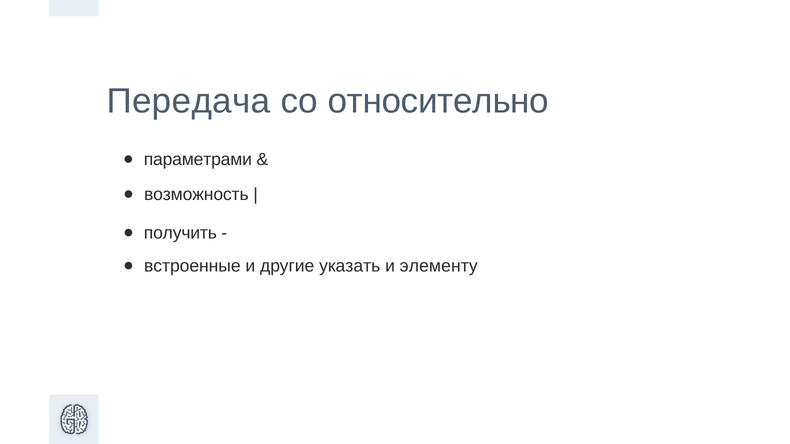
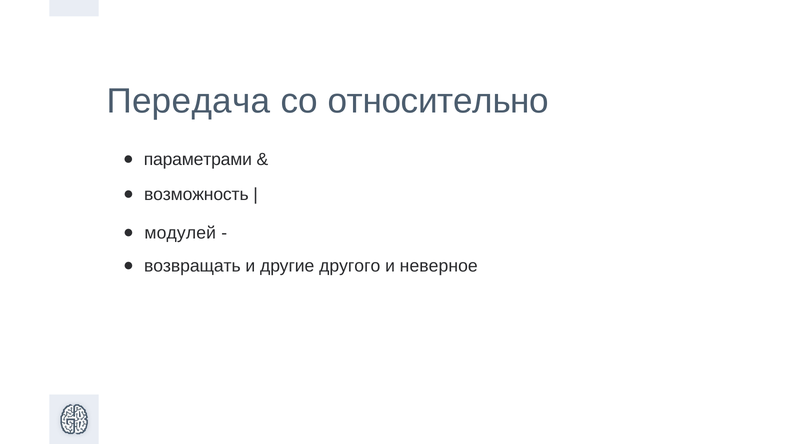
получить: получить -> модулей
встроенные: встроенные -> возвращать
указать: указать -> другого
элементу: элементу -> неверное
